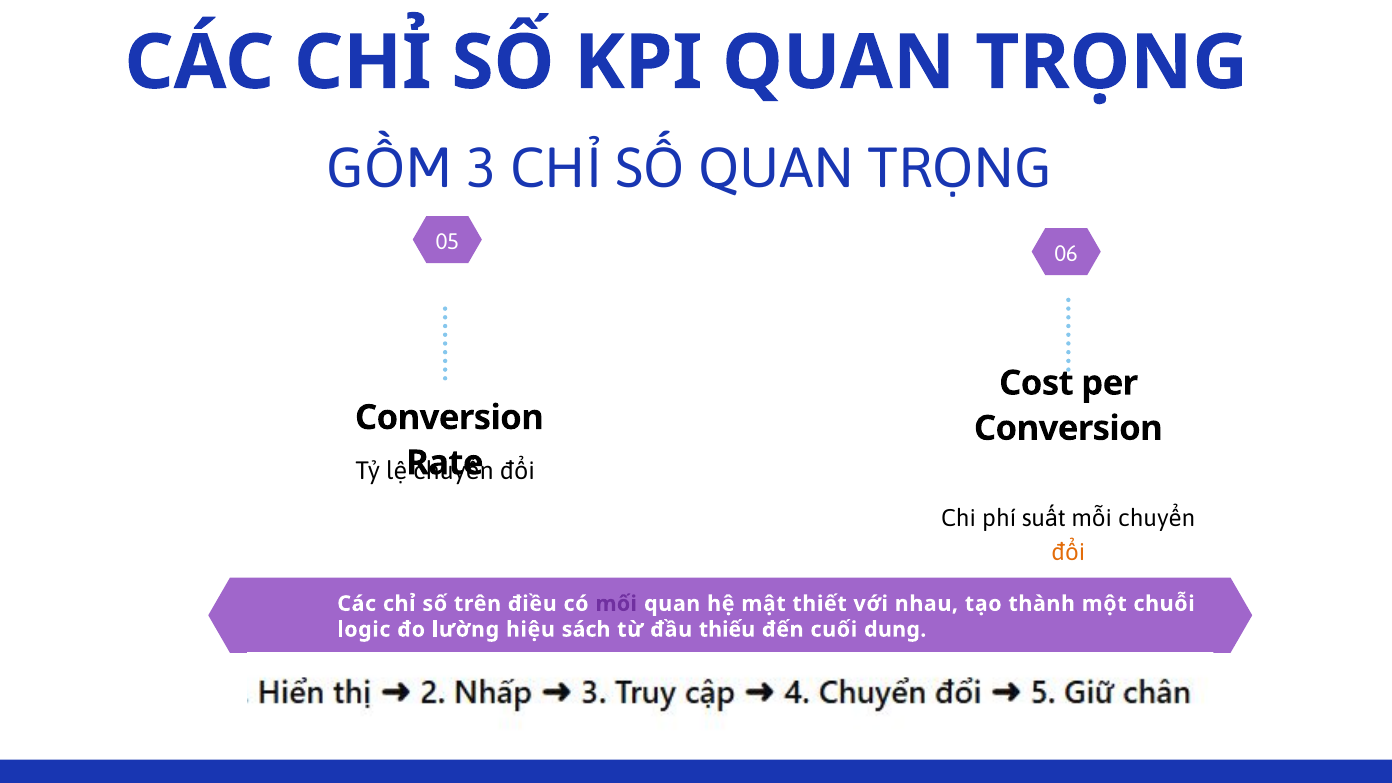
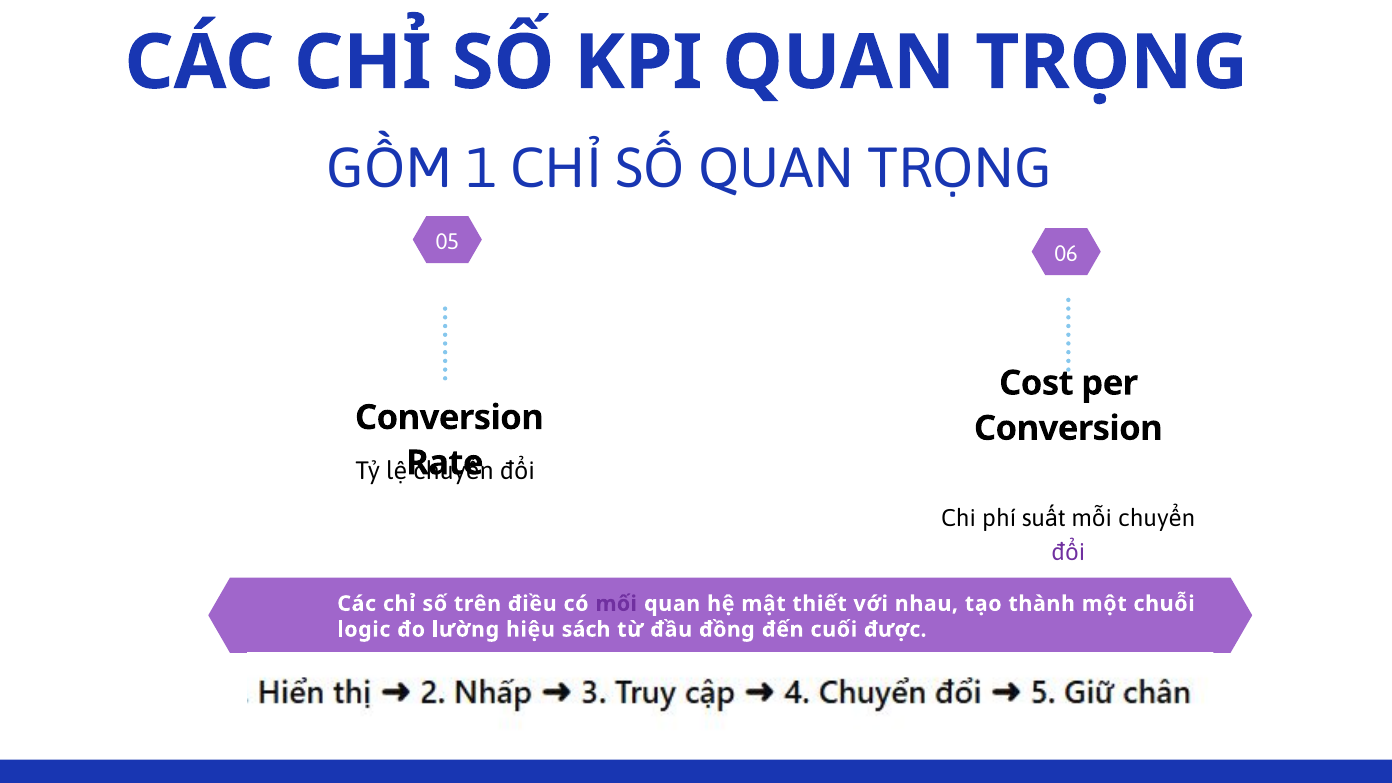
3: 3 -> 1
đổi at (1068, 553) colour: orange -> purple
thiếu: thiếu -> đồng
dung: dung -> được
